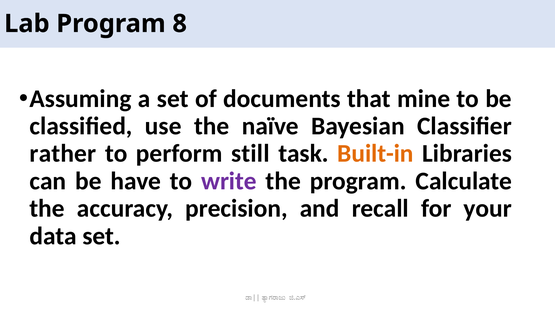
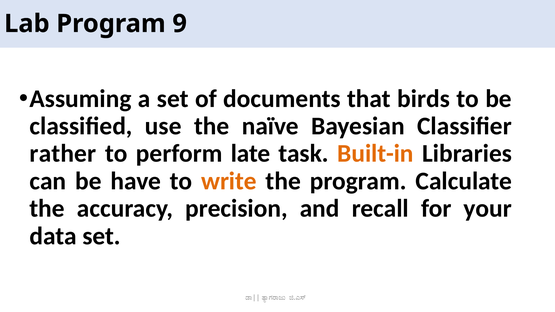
8: 8 -> 9
mine: mine -> birds
still: still -> late
write colour: purple -> orange
